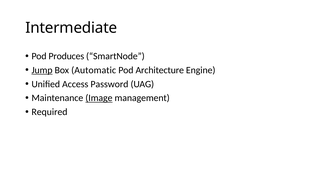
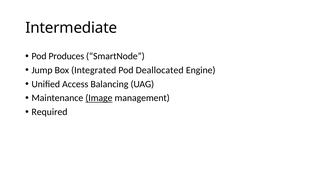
Jump underline: present -> none
Automatic: Automatic -> Integrated
Architecture: Architecture -> Deallocated
Password: Password -> Balancing
